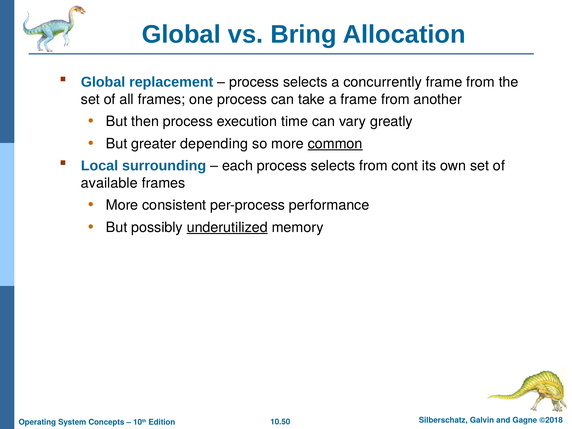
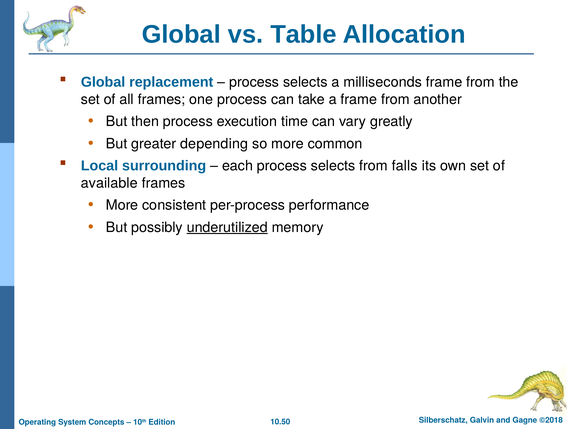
Bring: Bring -> Table
concurrently: concurrently -> milliseconds
common underline: present -> none
cont: cont -> falls
